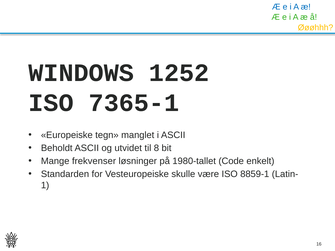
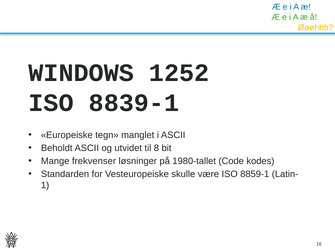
7365-1: 7365-1 -> 8839-1
enkelt: enkelt -> kodes
